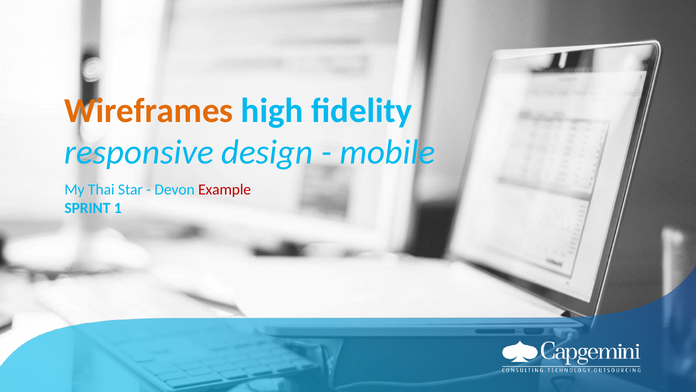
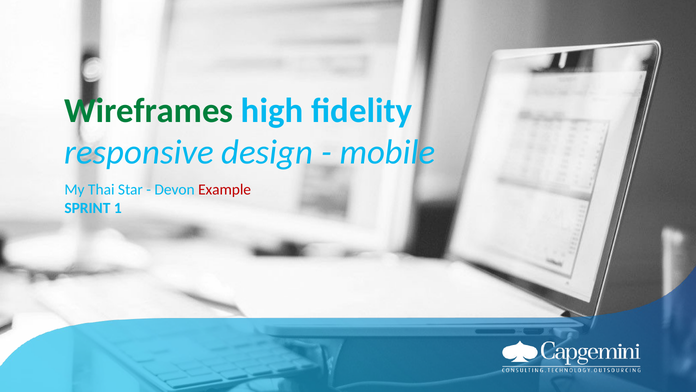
Wireframes colour: orange -> green
